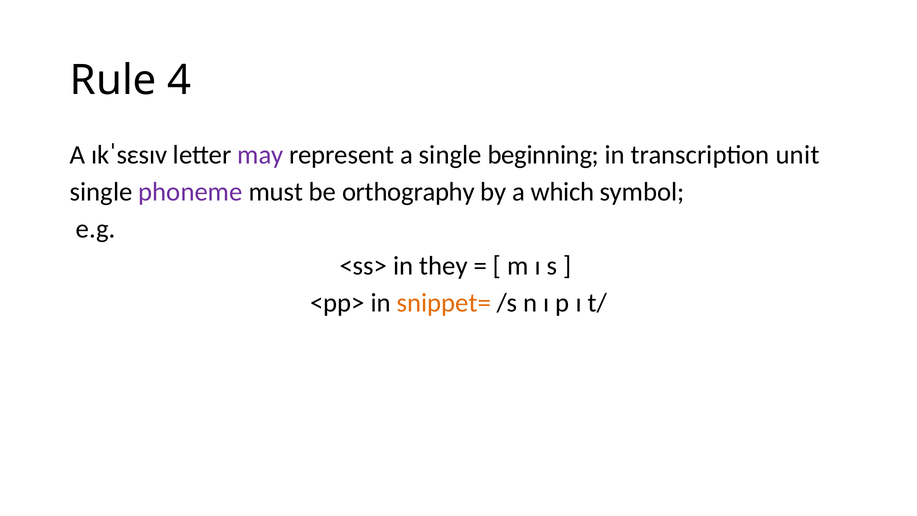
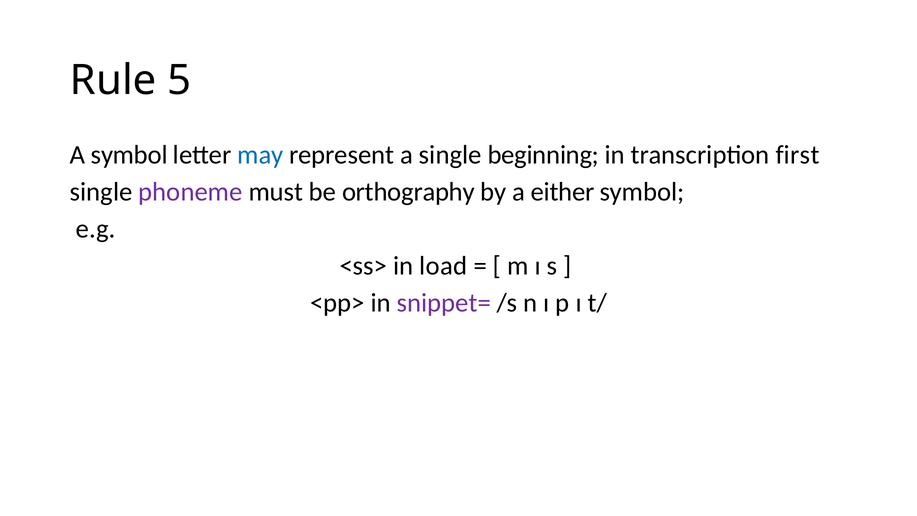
4: 4 -> 5
A ɪkˈsεsɪv: ɪkˈsεsɪv -> symbol
may colour: purple -> blue
unit: unit -> first
which: which -> either
they: they -> load
snippet= colour: orange -> purple
